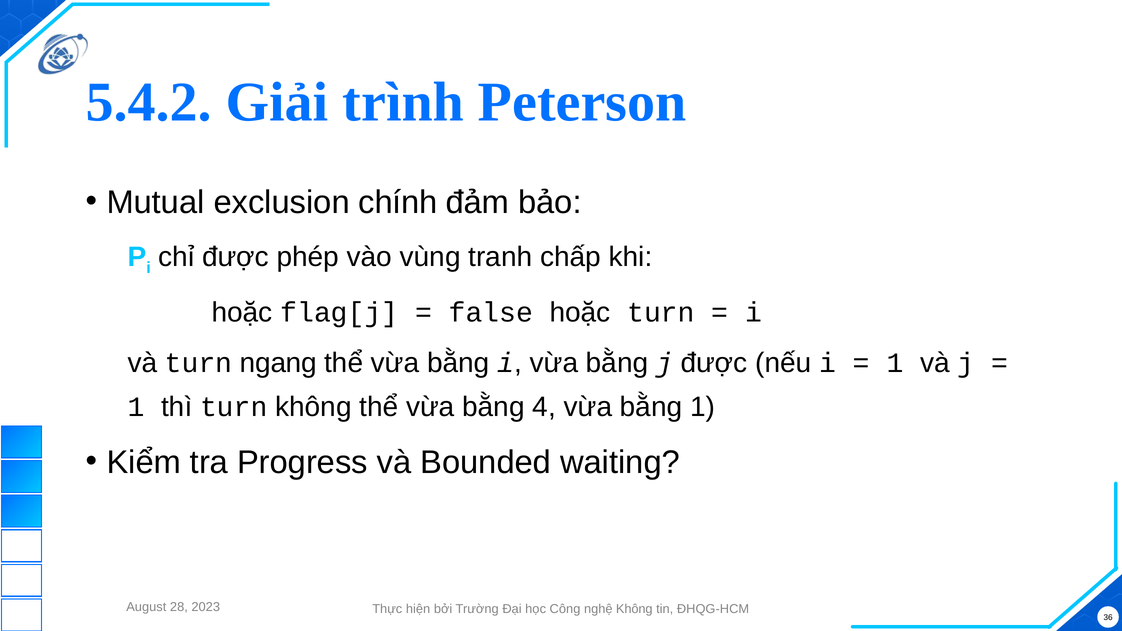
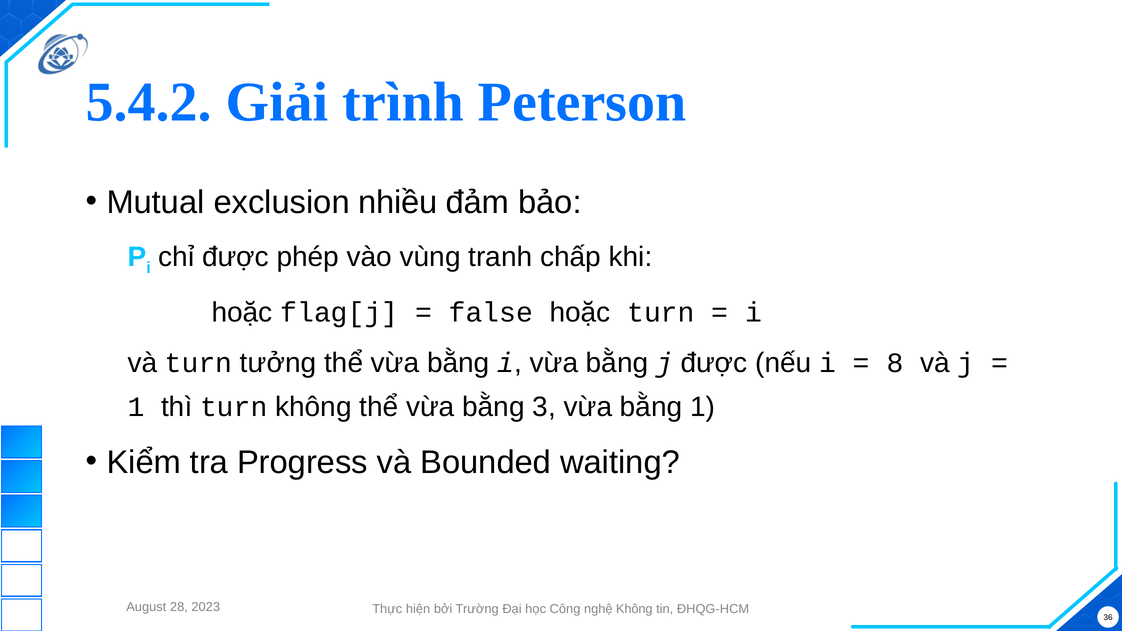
chính: chính -> nhiều
ngang: ngang -> tưởng
1 at (895, 363): 1 -> 8
4: 4 -> 3
